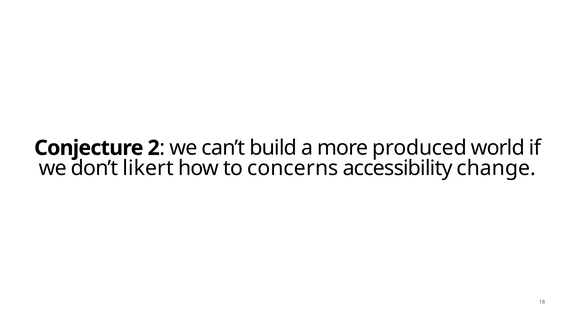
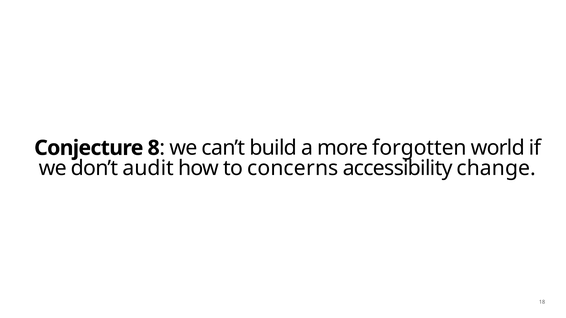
2: 2 -> 8
produced: produced -> forgotten
likert: likert -> audit
